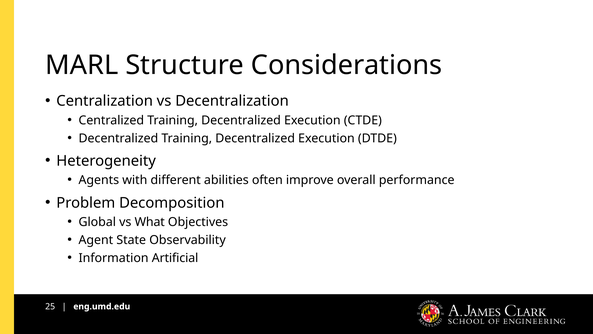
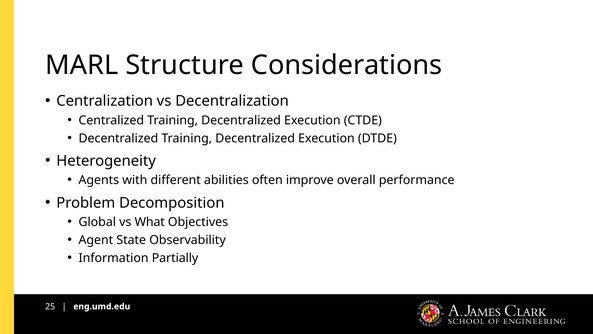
Artificial: Artificial -> Partially
